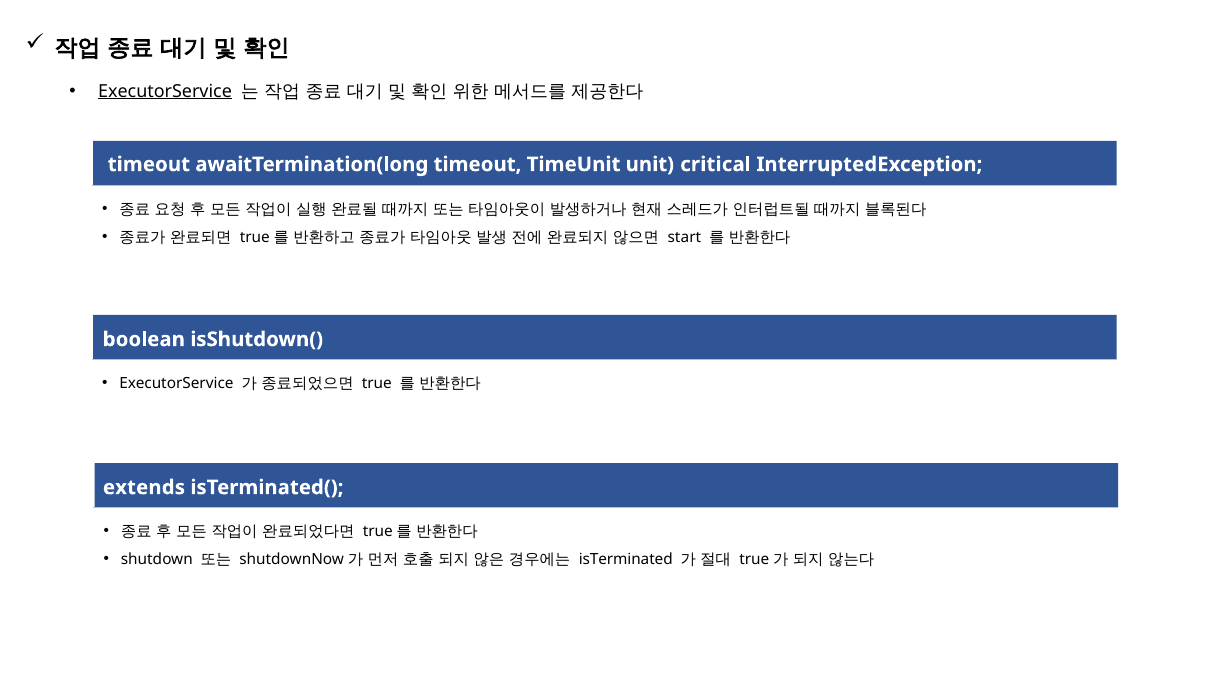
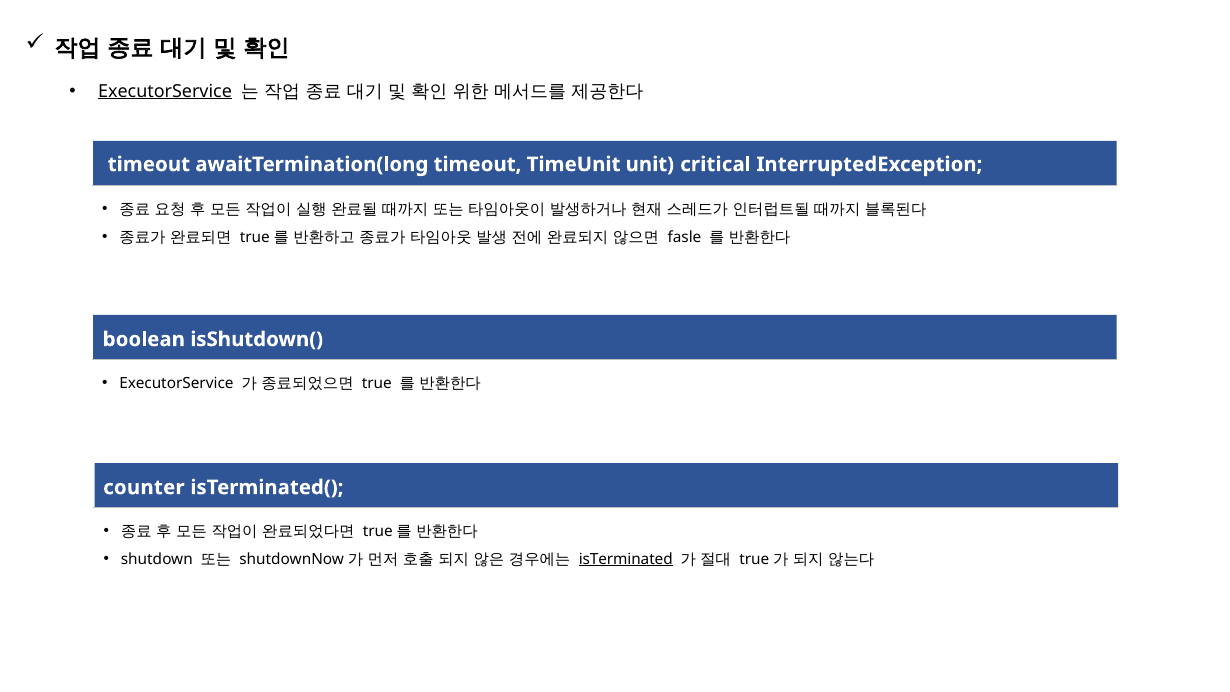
start: start -> fasle
extends: extends -> counter
isTerminated underline: none -> present
